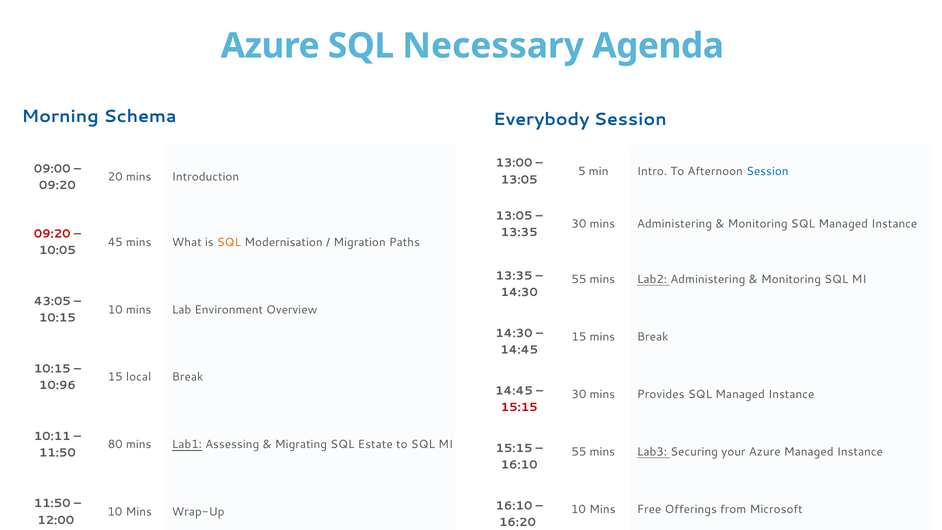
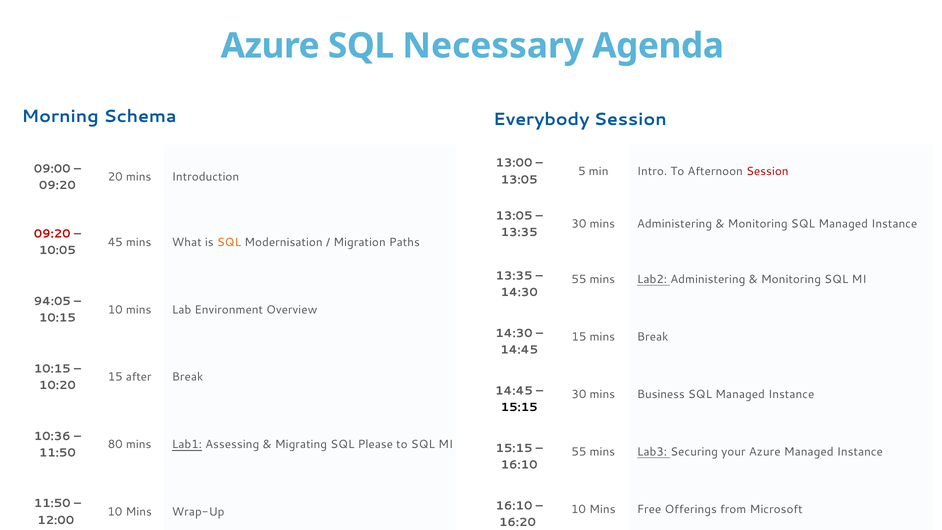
Session at (767, 171) colour: blue -> red
43:05: 43:05 -> 94:05
local: local -> after
10:96: 10:96 -> 10:20
Provides: Provides -> Business
15:15 at (519, 407) colour: red -> black
10:11: 10:11 -> 10:36
Estate: Estate -> Please
